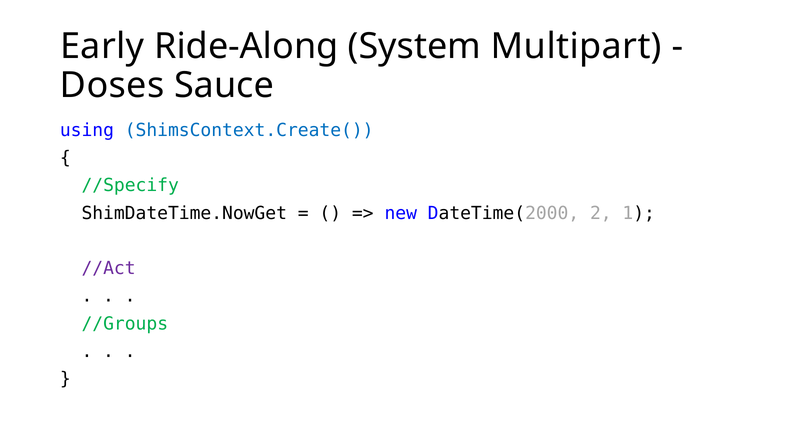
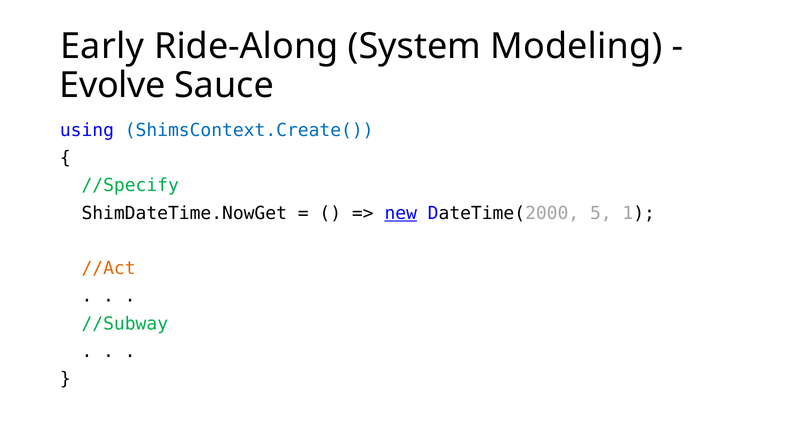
Multipart: Multipart -> Modeling
Doses: Doses -> Evolve
new underline: none -> present
2: 2 -> 5
//Act colour: purple -> orange
//Groups: //Groups -> //Subway
